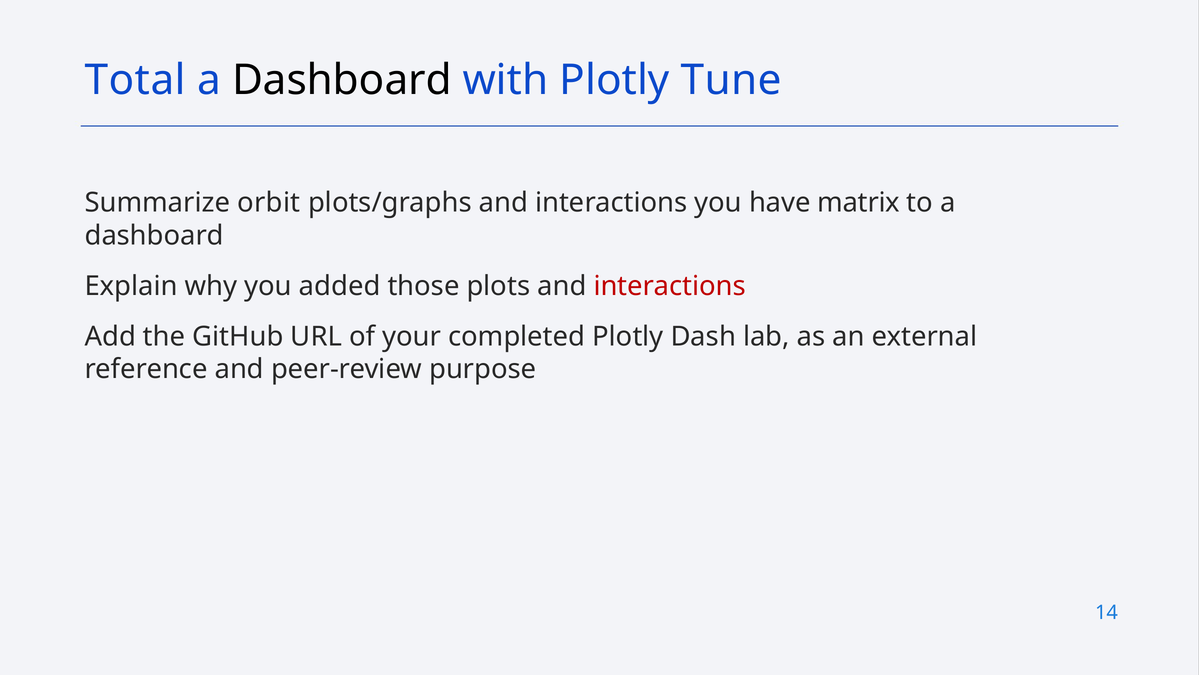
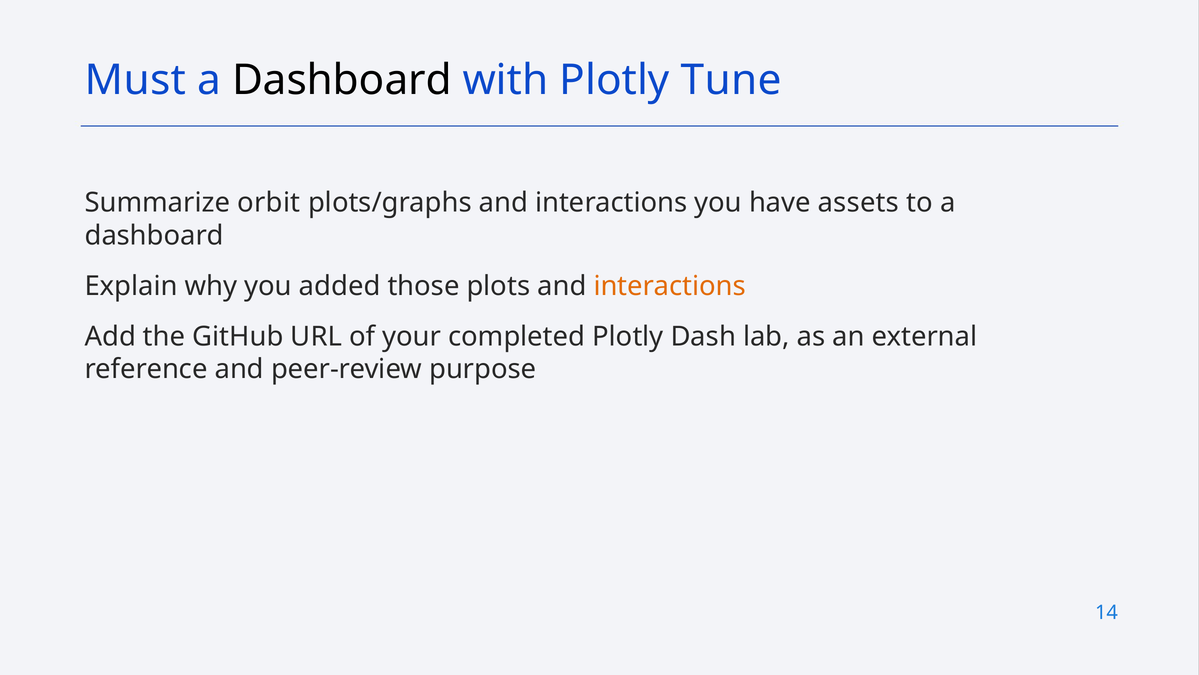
Total: Total -> Must
matrix: matrix -> assets
interactions at (670, 286) colour: red -> orange
